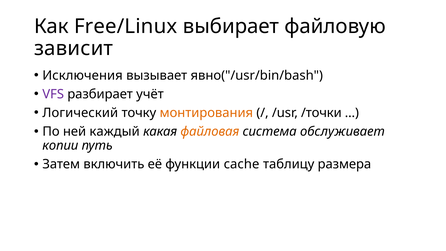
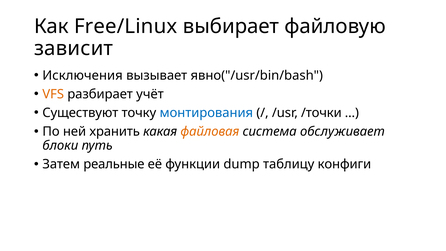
VFS colour: purple -> orange
Логический: Логический -> Существуют
монтирования colour: orange -> blue
каждый: каждый -> хранить
копии: копии -> блоки
включить: включить -> реальные
cache: cache -> dump
размера: размера -> конфиги
